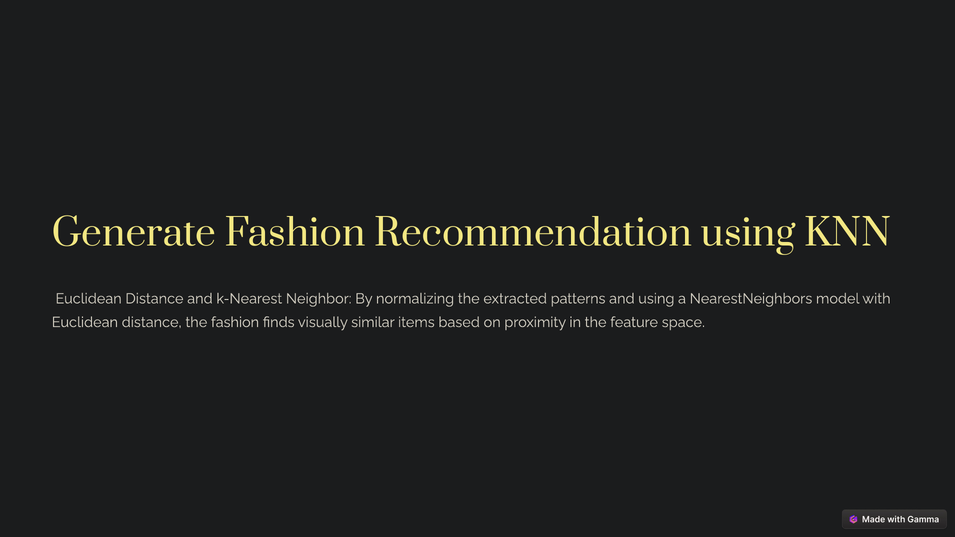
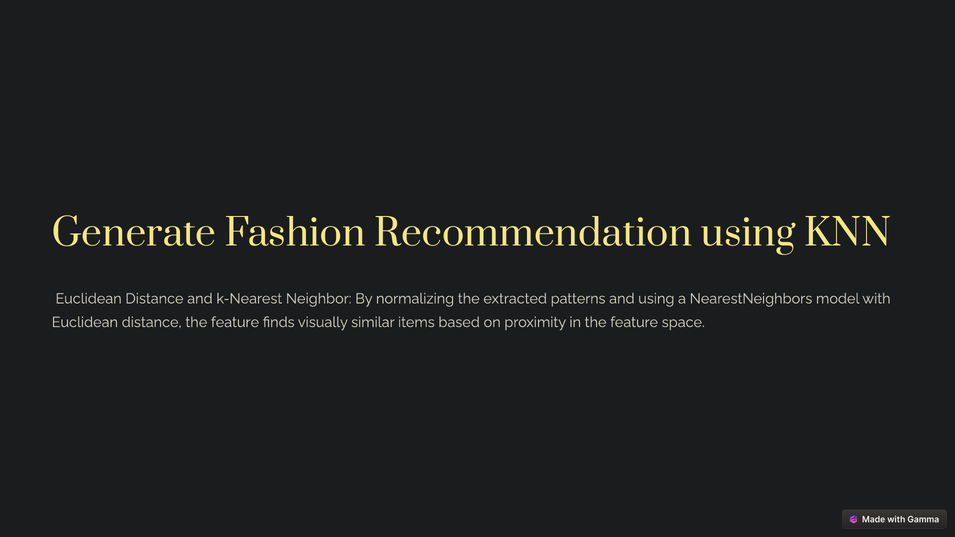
distance the fashion: fashion -> feature
